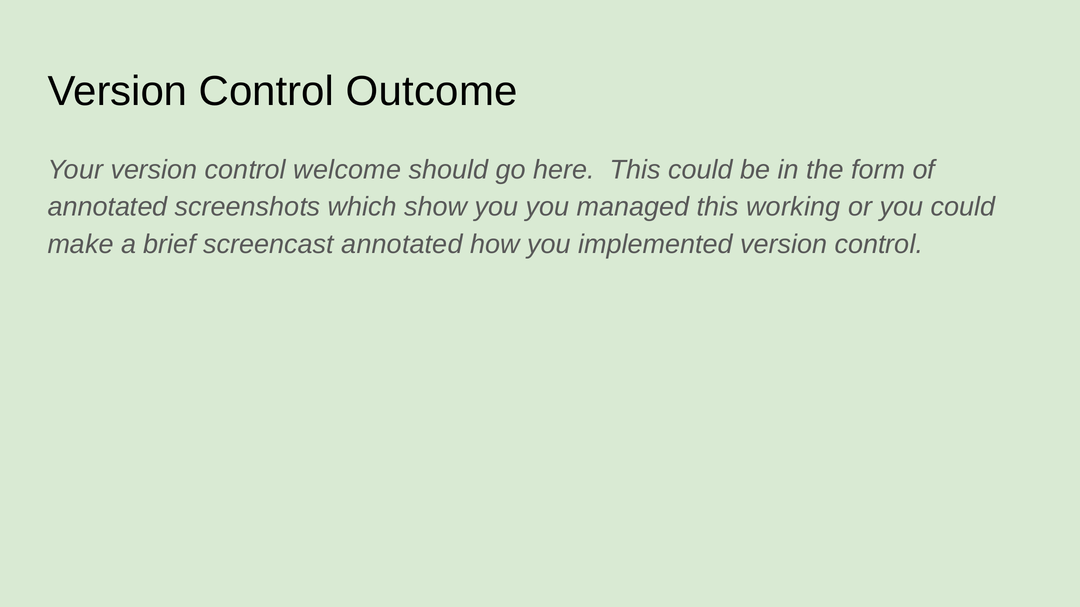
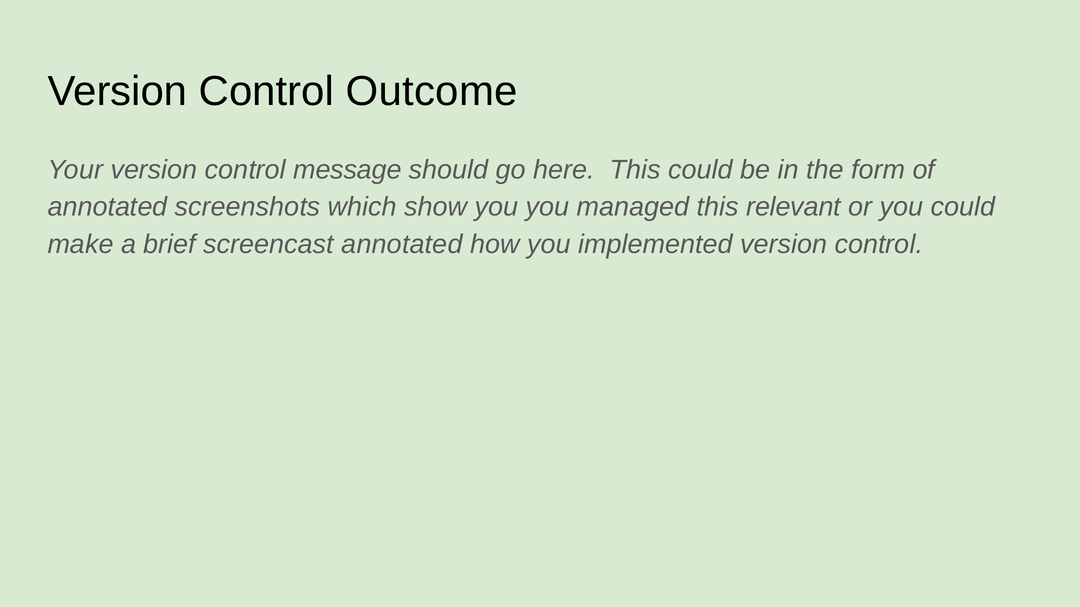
welcome: welcome -> message
working: working -> relevant
